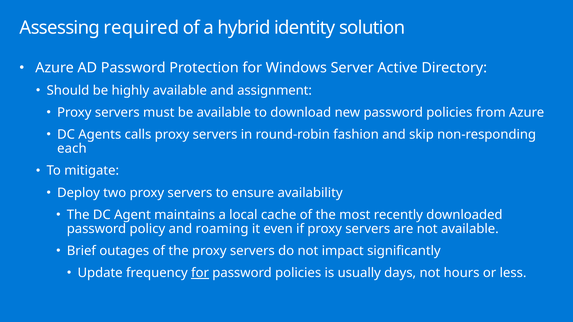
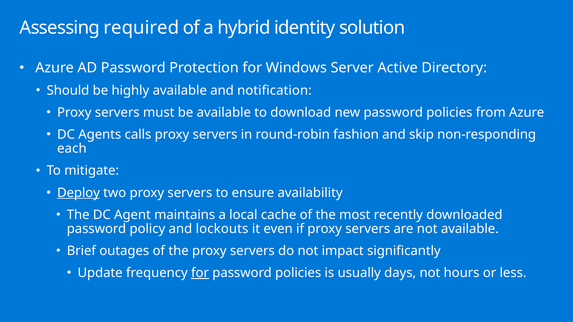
assignment: assignment -> notification
Deploy underline: none -> present
roaming: roaming -> lockouts
